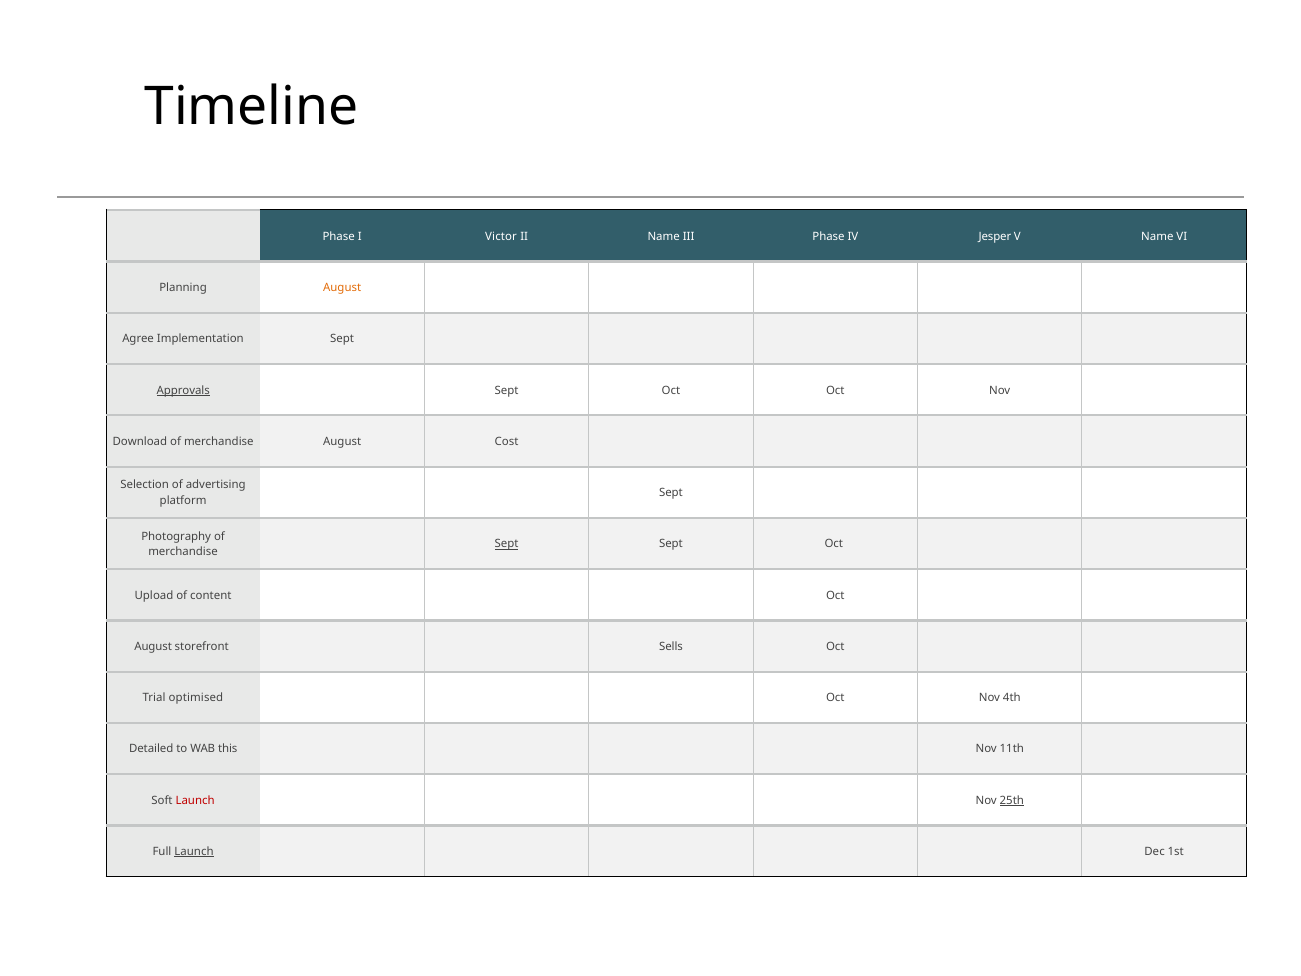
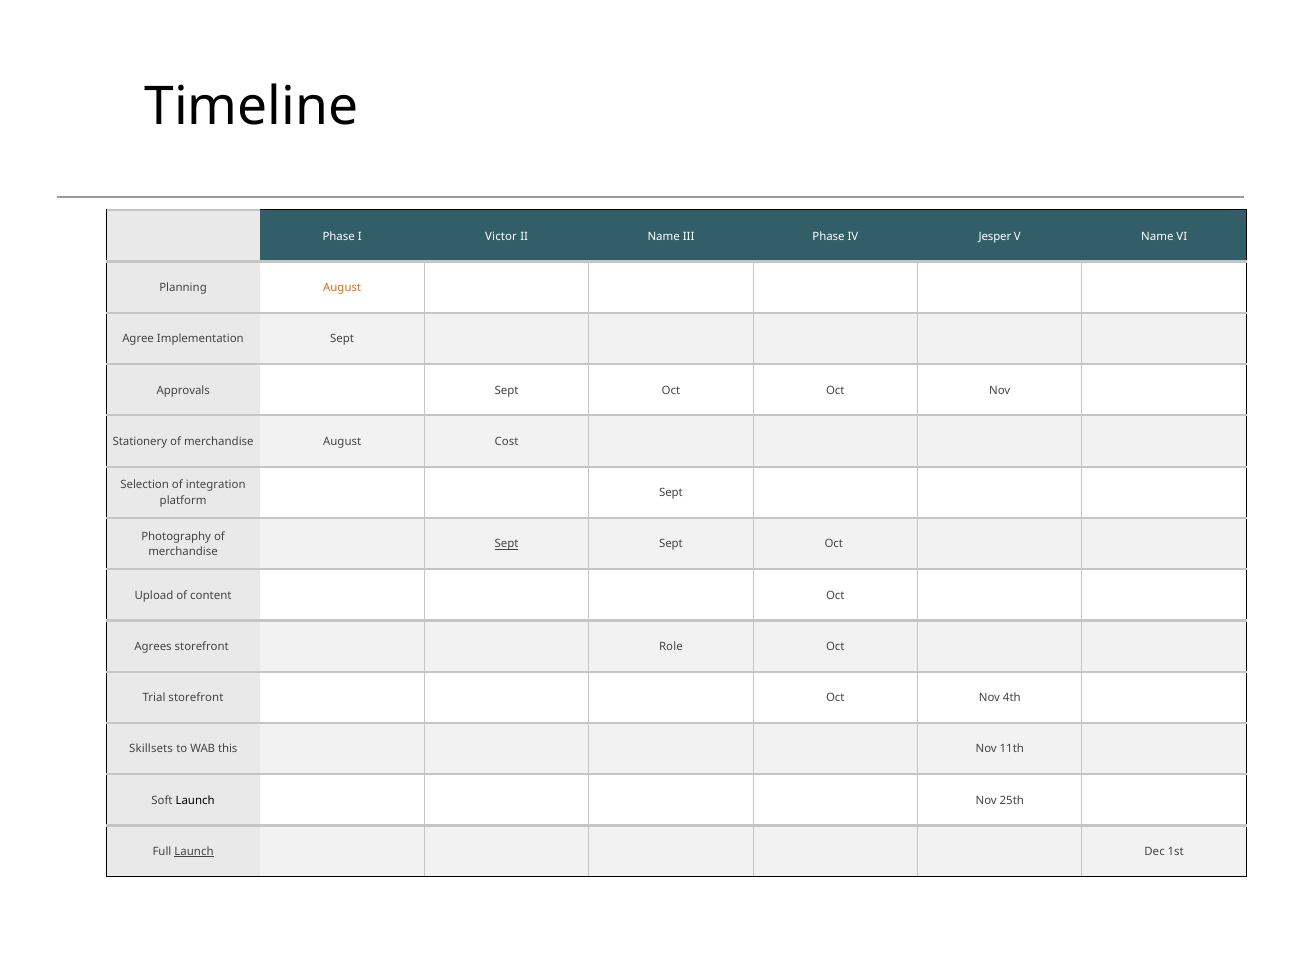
Approvals underline: present -> none
Download: Download -> Stationery
advertising: advertising -> integration
August at (153, 647): August -> Agrees
Sells: Sells -> Role
Trial optimised: optimised -> storefront
Detailed: Detailed -> Skillsets
Launch at (195, 800) colour: red -> black
25th underline: present -> none
